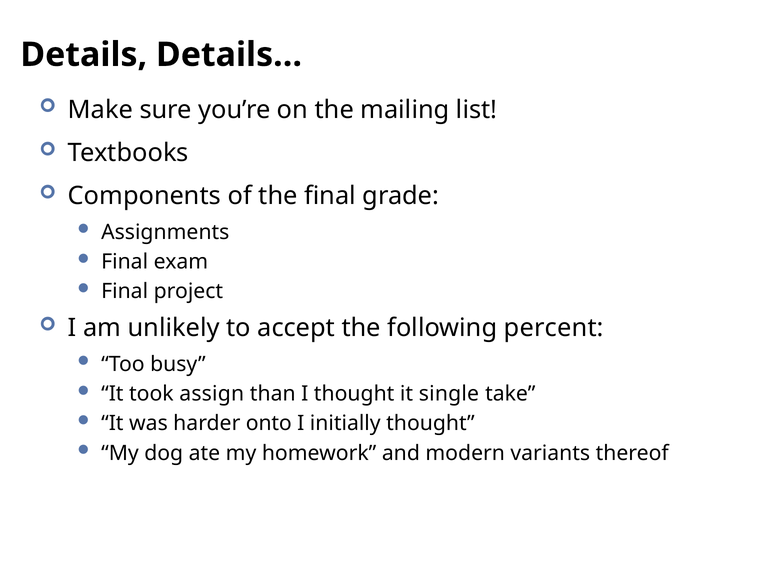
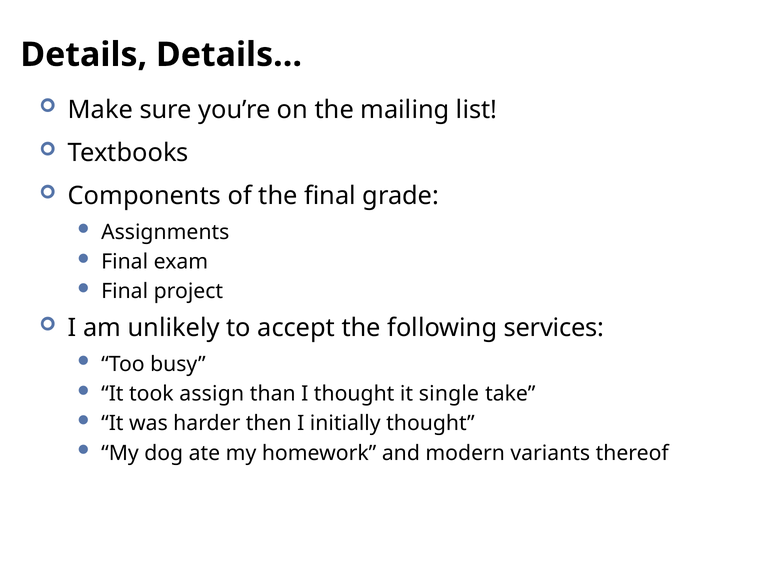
percent: percent -> services
onto: onto -> then
